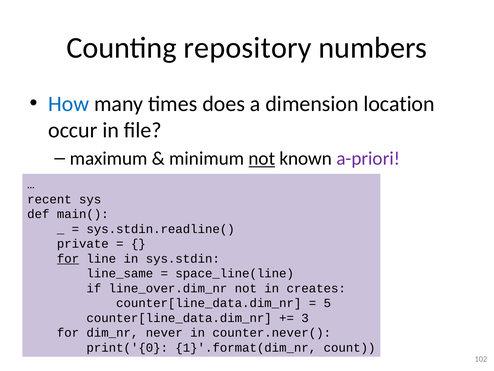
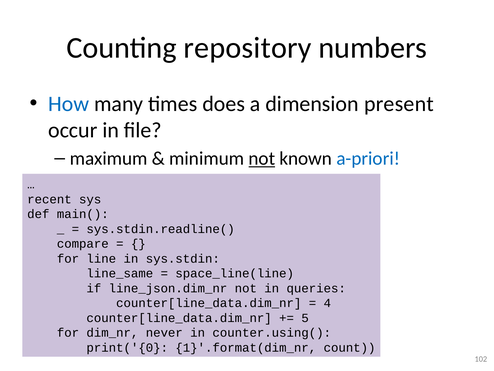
location: location -> present
a-priori colour: purple -> blue
private: private -> compare
for at (68, 258) underline: present -> none
line_over.dim_nr: line_over.dim_nr -> line_json.dim_nr
creates: creates -> queries
5: 5 -> 4
3: 3 -> 5
counter.never(: counter.never( -> counter.using(
